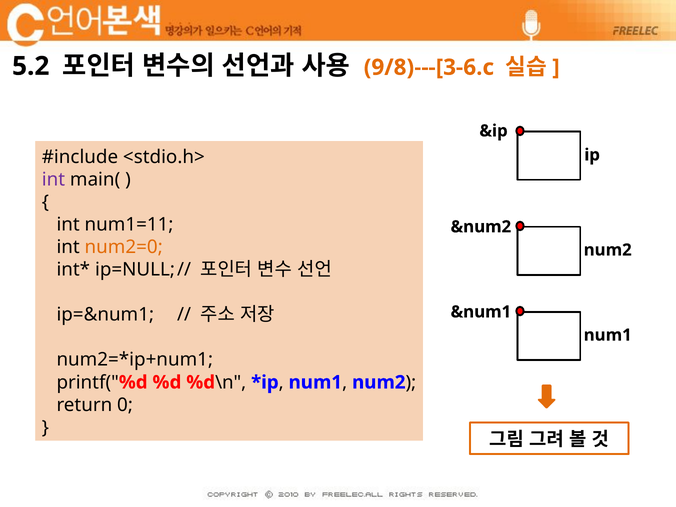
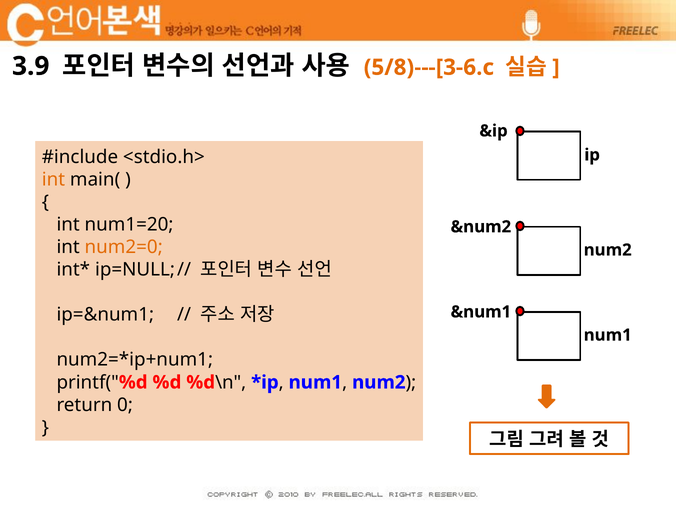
5.2: 5.2 -> 3.9
9/8)---[3-6.c: 9/8)---[3-6.c -> 5/8)---[3-6.c
int at (53, 179) colour: purple -> orange
num1=11: num1=11 -> num1=20
